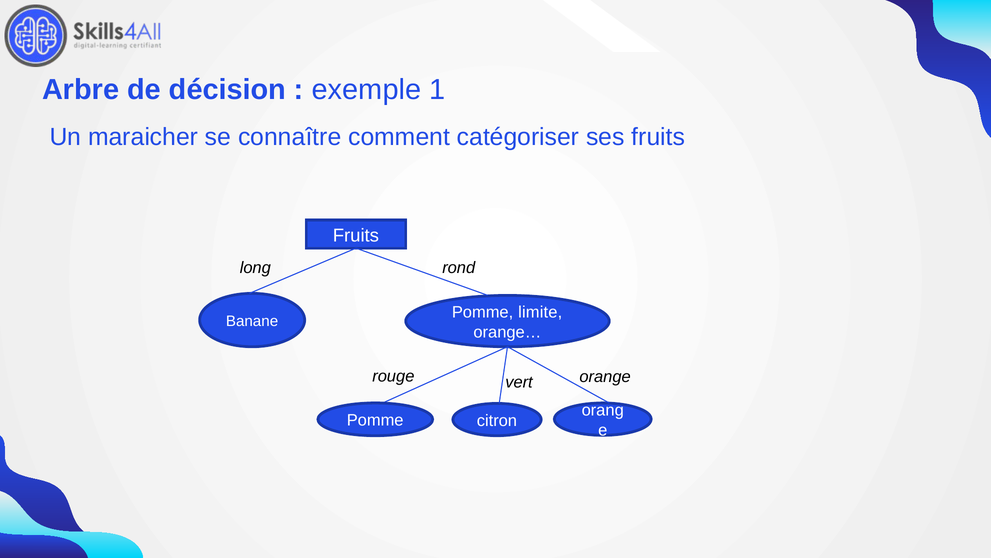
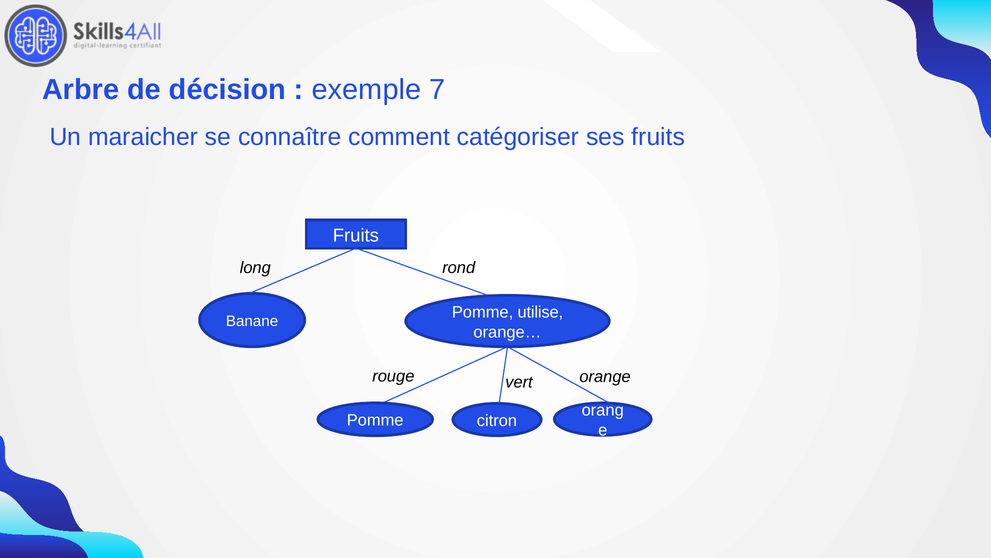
1: 1 -> 7
limite: limite -> utilise
